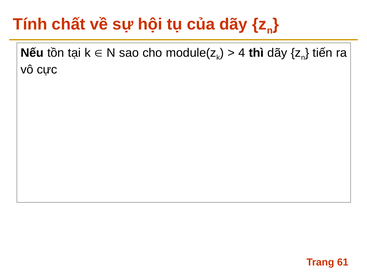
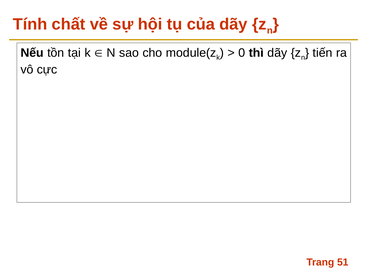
4: 4 -> 0
61: 61 -> 51
